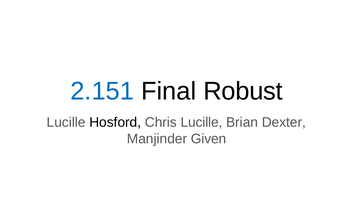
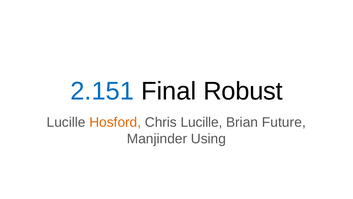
Hosford colour: black -> orange
Dexter: Dexter -> Future
Given: Given -> Using
